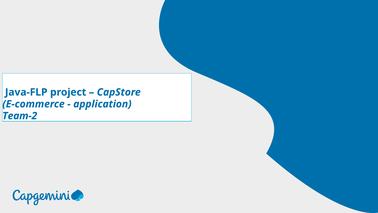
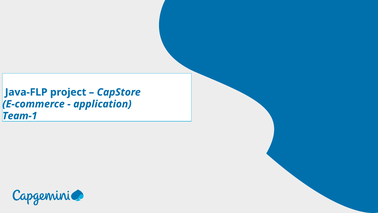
Team-2: Team-2 -> Team-1
